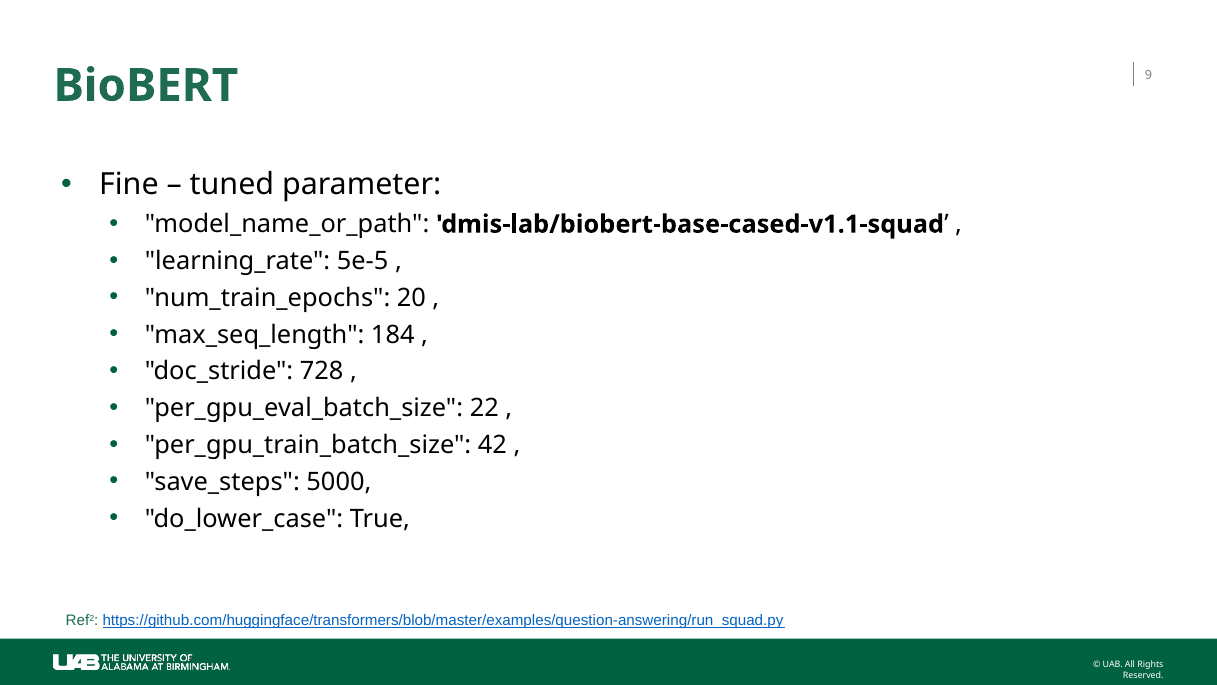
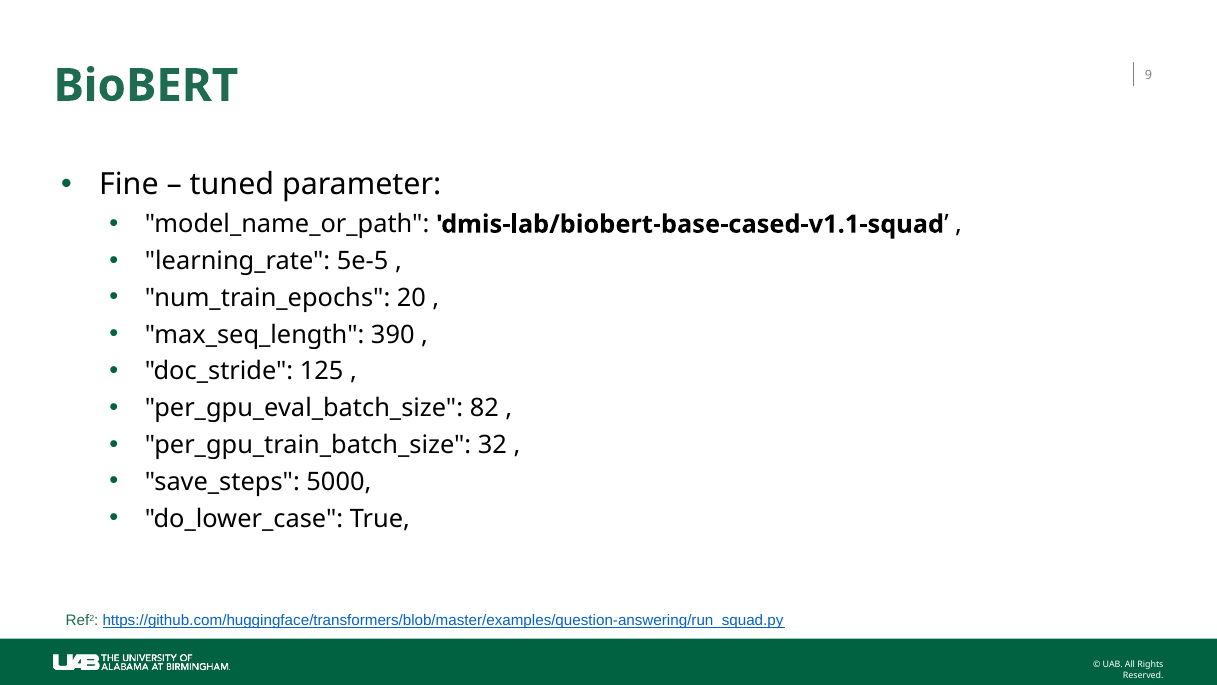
184: 184 -> 390
728: 728 -> 125
22: 22 -> 82
42: 42 -> 32
